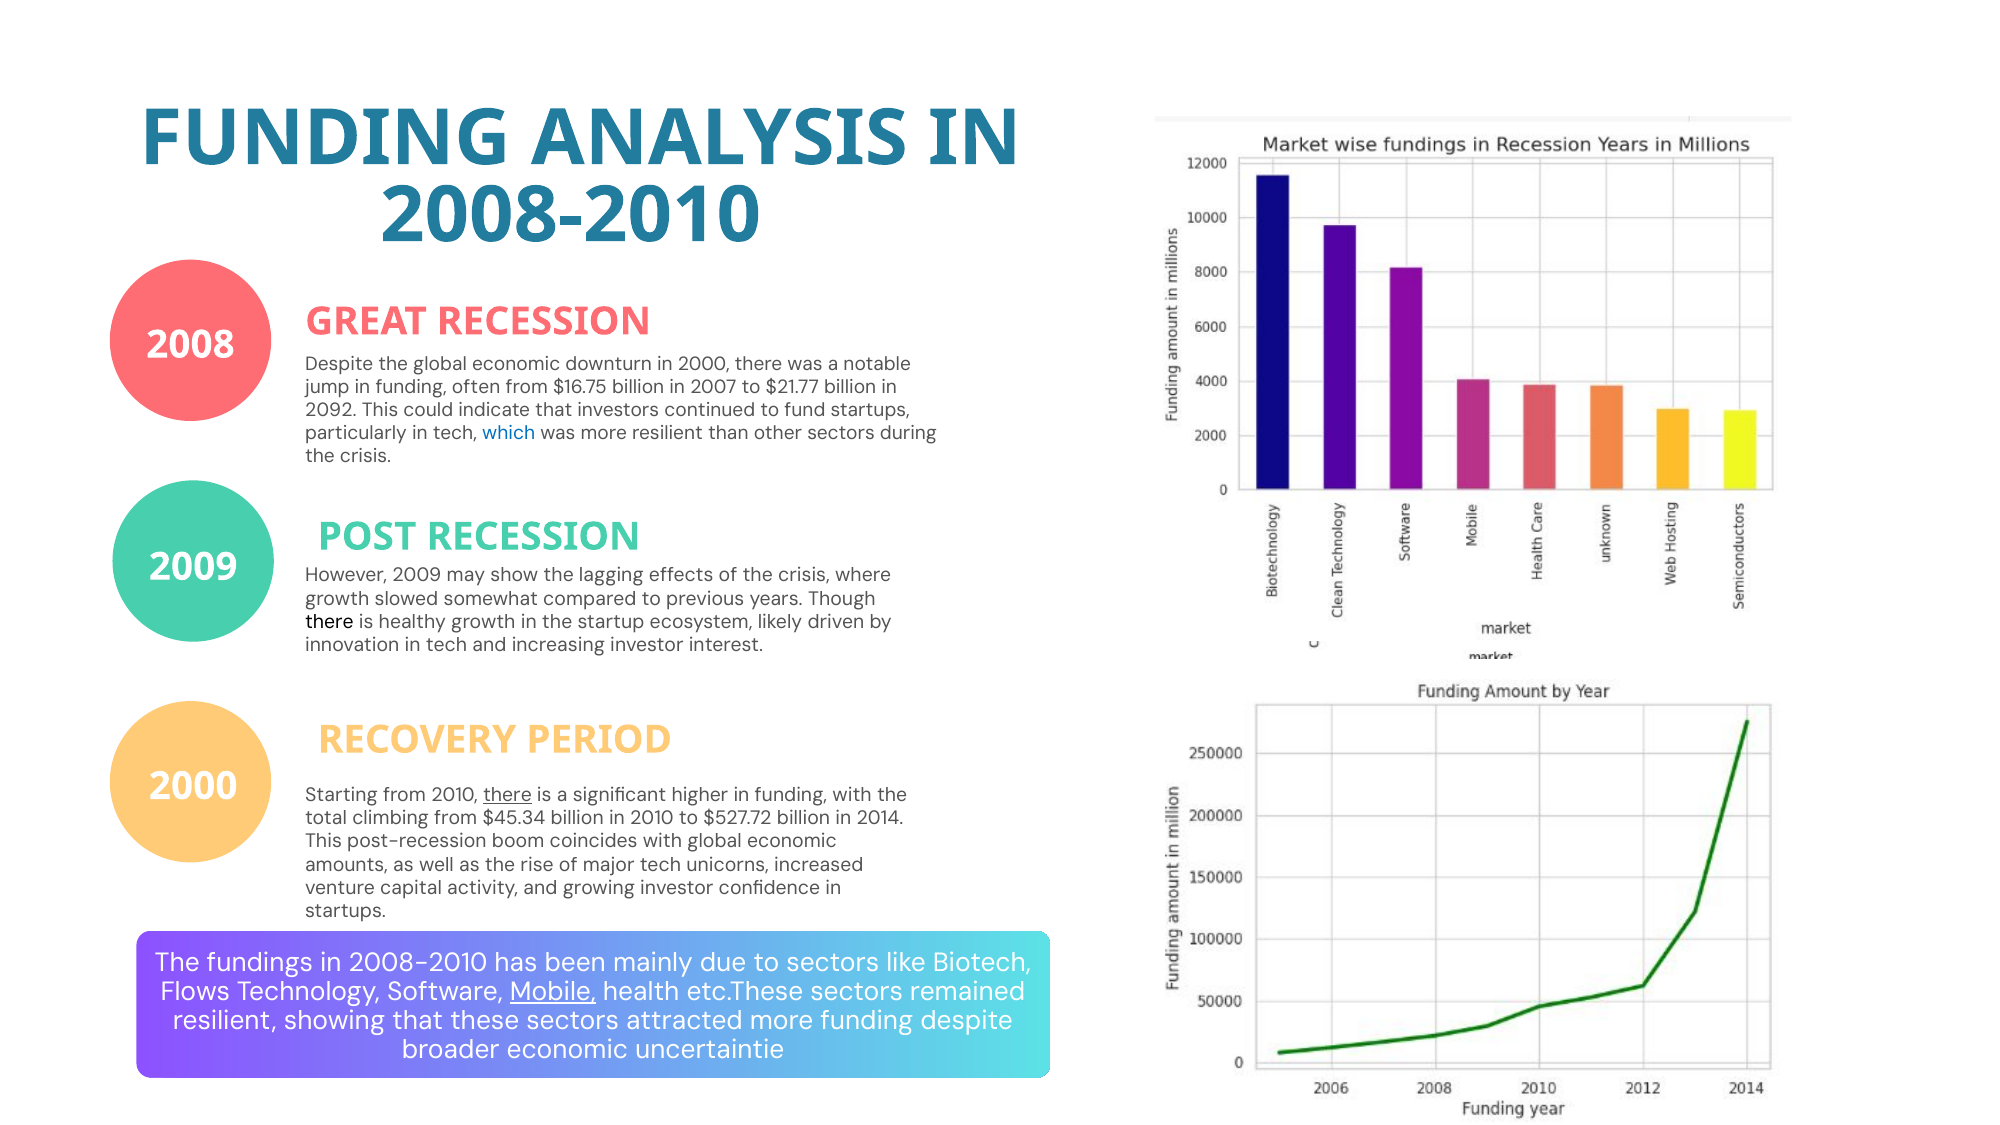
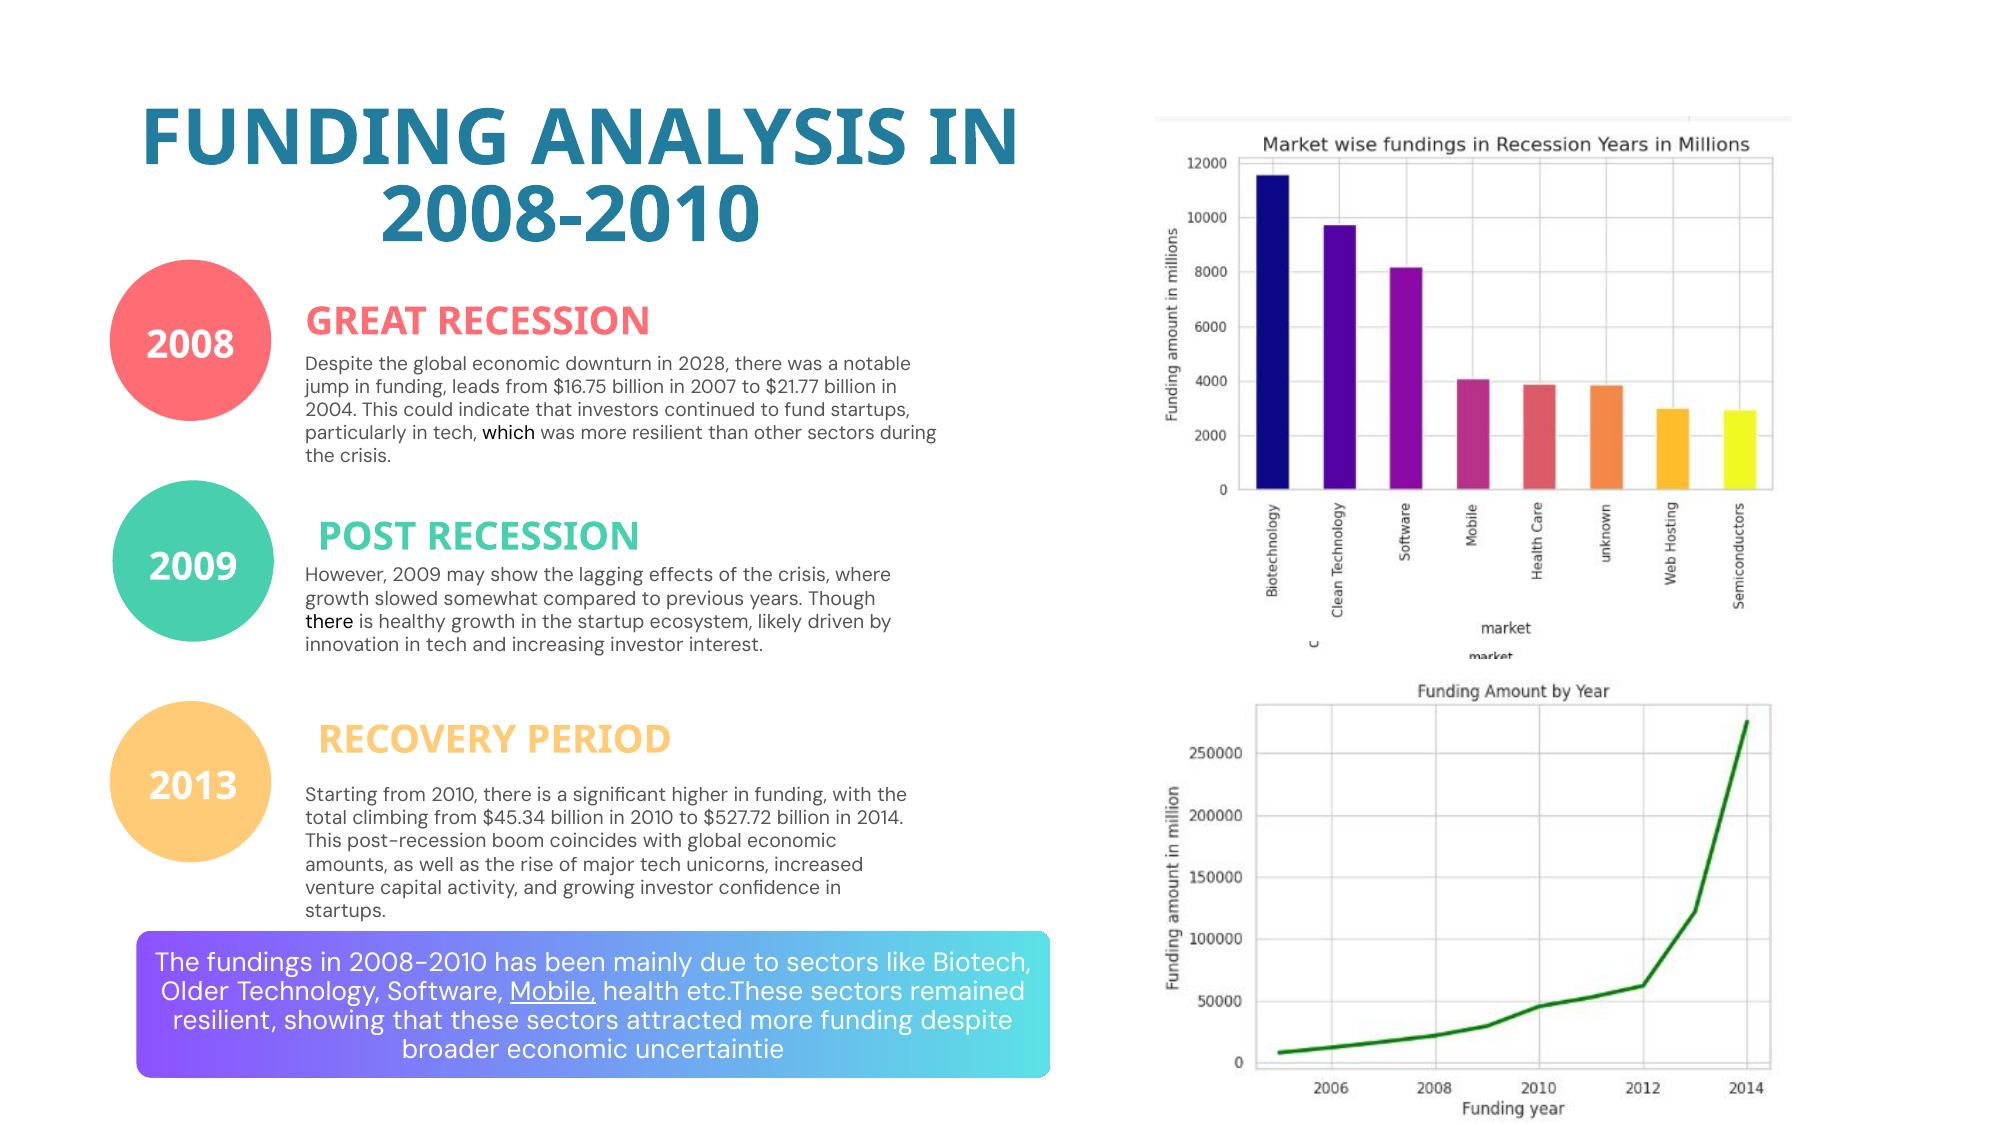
in 2000: 2000 -> 2028
often: often -> leads
2092: 2092 -> 2004
which colour: blue -> black
2000 at (193, 786): 2000 -> 2013
there at (507, 795) underline: present -> none
Flows: Flows -> Older
